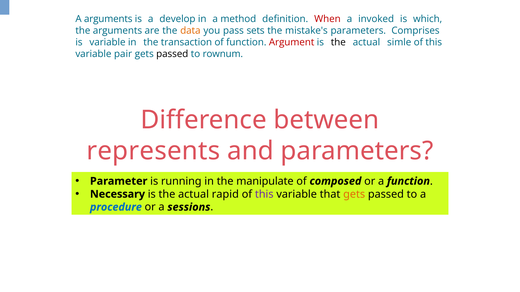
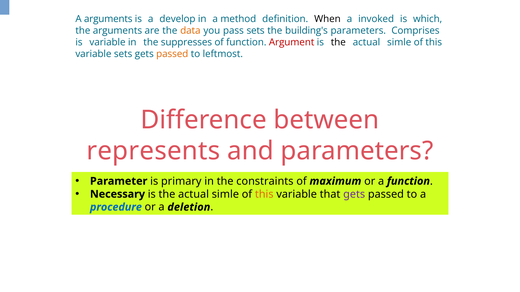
When colour: red -> black
mistake's: mistake's -> building's
transaction: transaction -> suppresses
variable pair: pair -> sets
passed at (172, 54) colour: black -> orange
rownum: rownum -> leftmost
running: running -> primary
manipulate: manipulate -> constraints
composed: composed -> maximum
rapid at (225, 194): rapid -> simle
this at (264, 194) colour: purple -> orange
gets at (354, 194) colour: orange -> purple
sessions: sessions -> deletion
